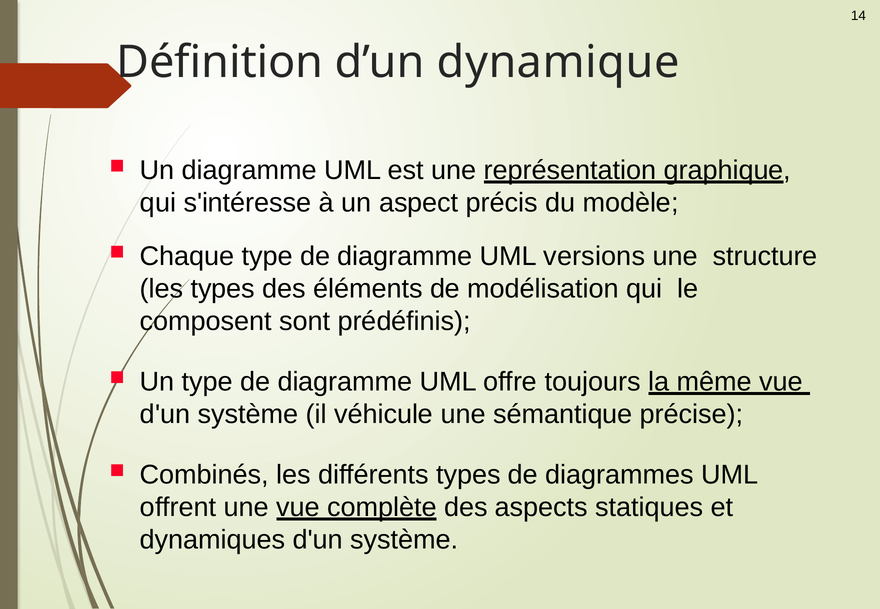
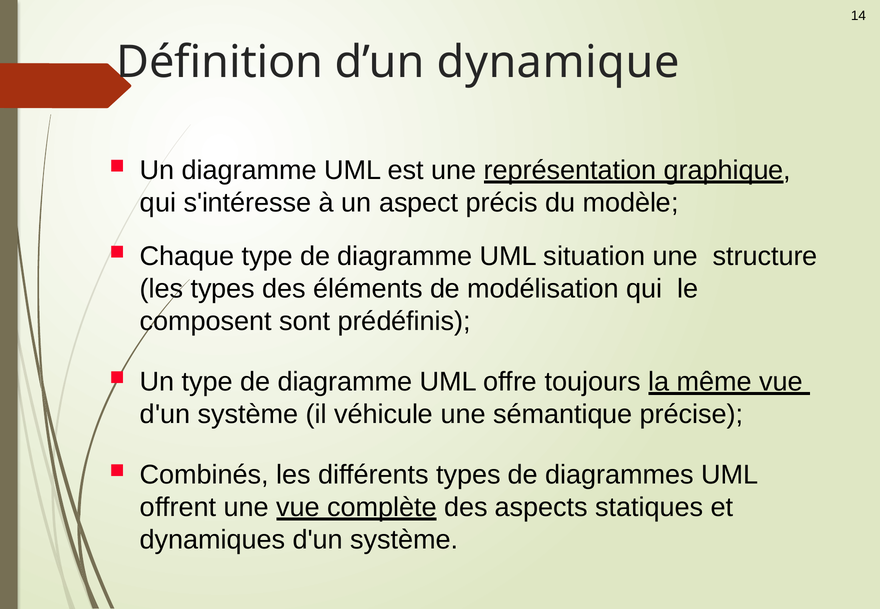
versions: versions -> situation
